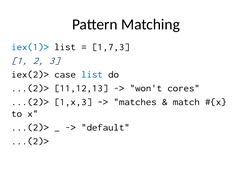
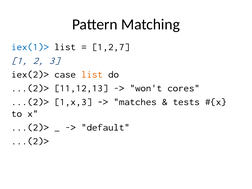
1,7,3: 1,7,3 -> 1,2,7
list at (92, 74) colour: blue -> orange
match: match -> tests
